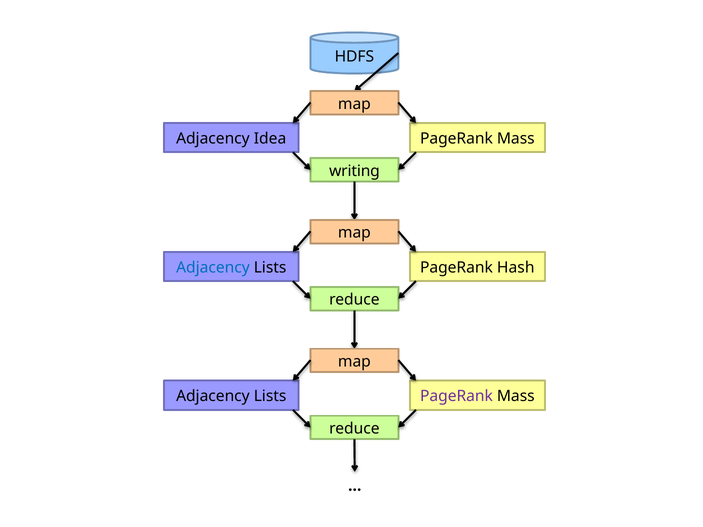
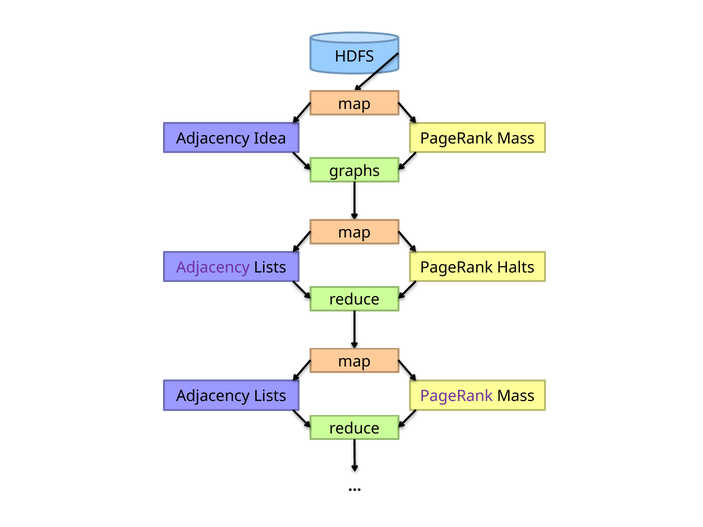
writing: writing -> graphs
Adjacency at (213, 268) colour: blue -> purple
Hash: Hash -> Halts
